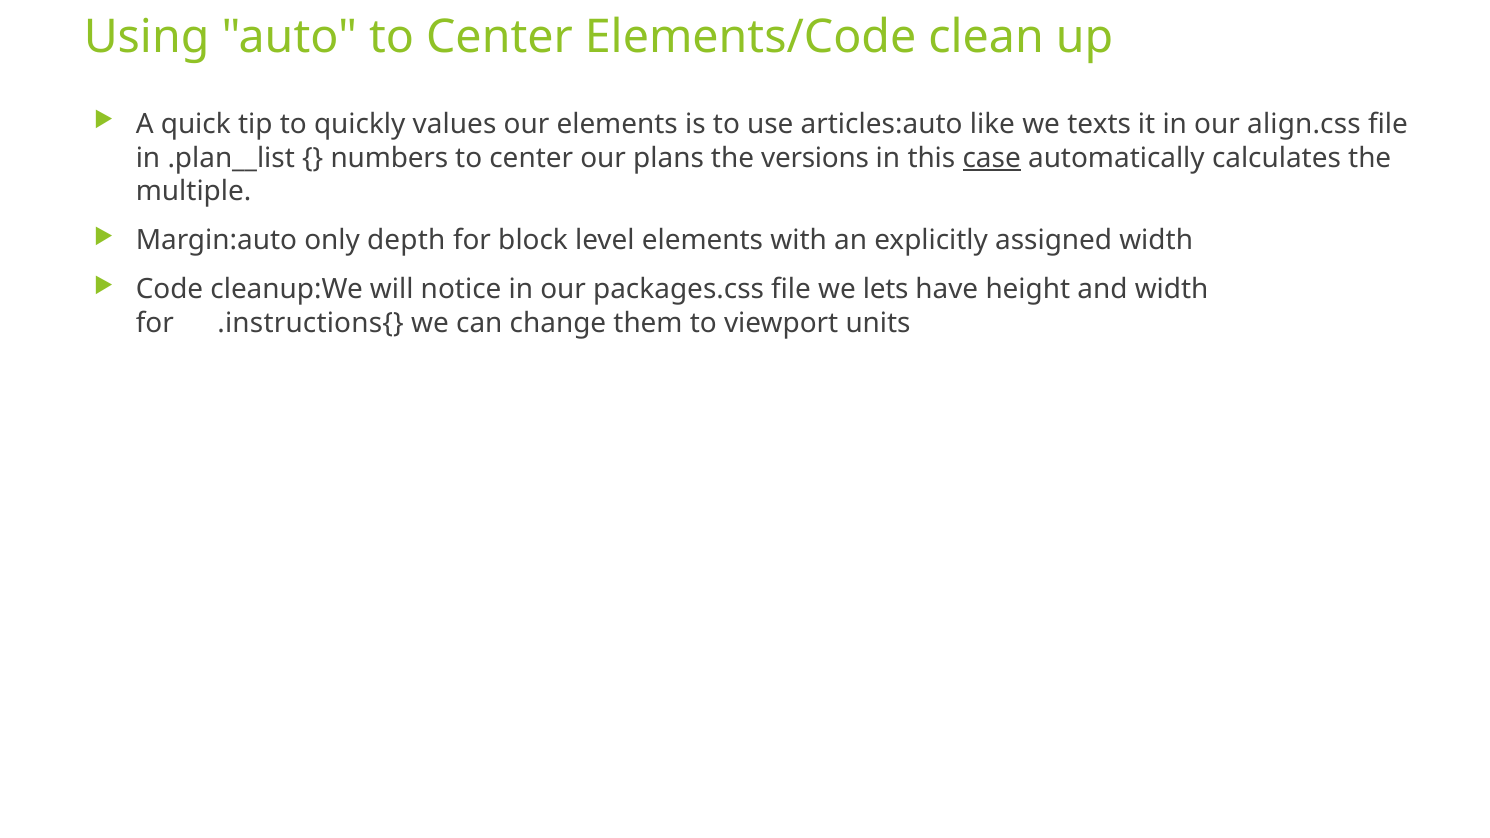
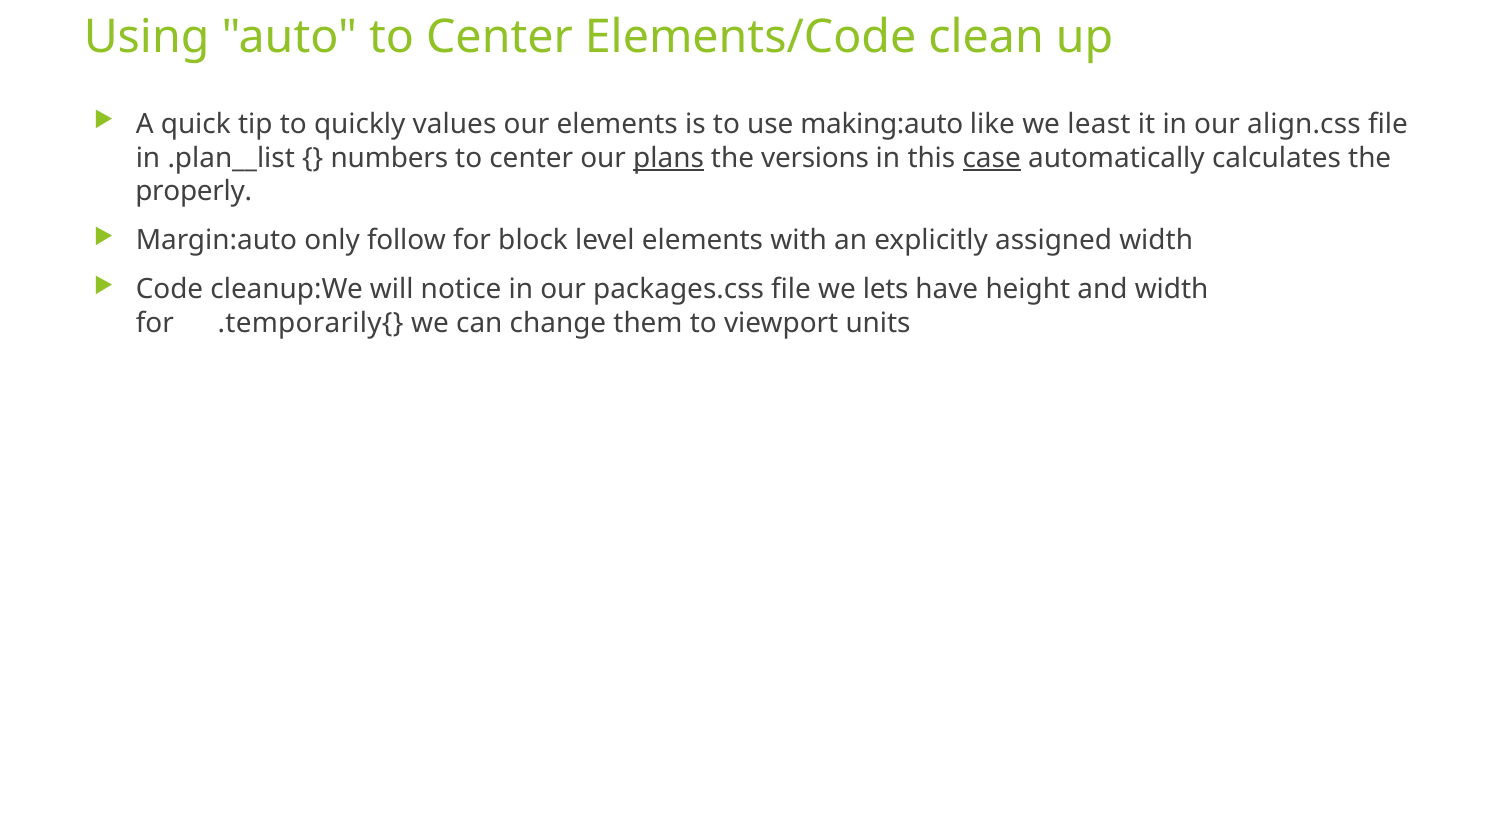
articles:auto: articles:auto -> making:auto
texts: texts -> least
plans underline: none -> present
multiple: multiple -> properly
depth: depth -> follow
.instructions{: .instructions{ -> .temporarily{
